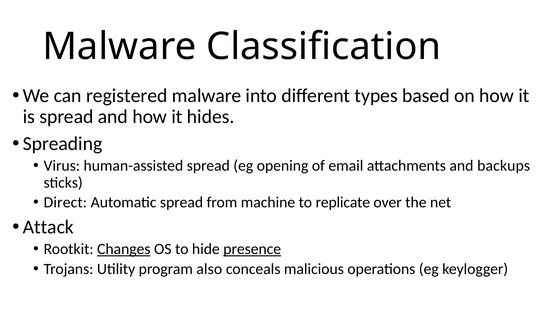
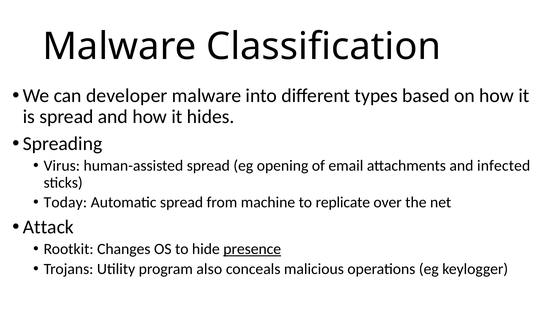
registered: registered -> developer
backups: backups -> infected
Direct: Direct -> Today
Changes underline: present -> none
